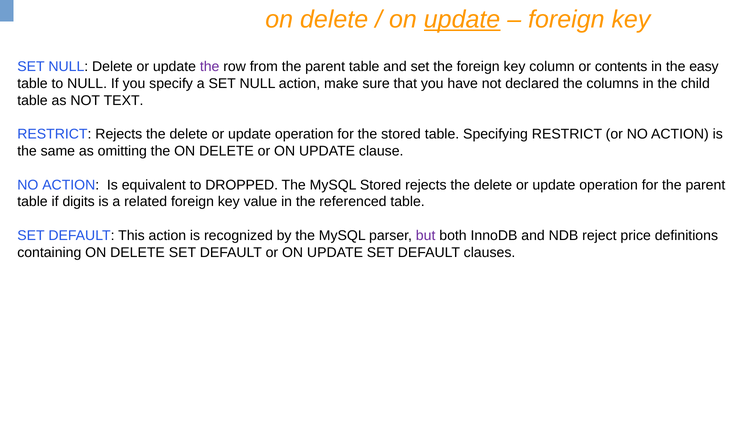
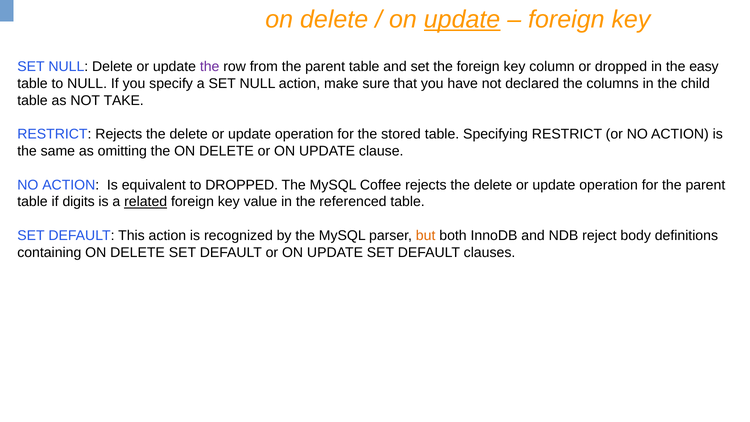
or contents: contents -> dropped
TEXT: TEXT -> TAKE
MySQL Stored: Stored -> Coffee
related underline: none -> present
but colour: purple -> orange
price: price -> body
